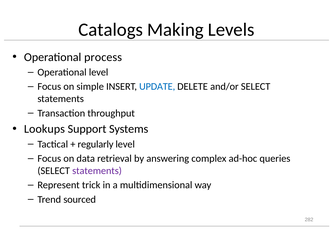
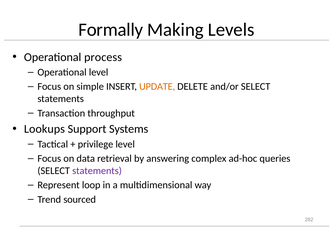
Catalogs: Catalogs -> Formally
UPDATE colour: blue -> orange
regularly: regularly -> privilege
trick: trick -> loop
